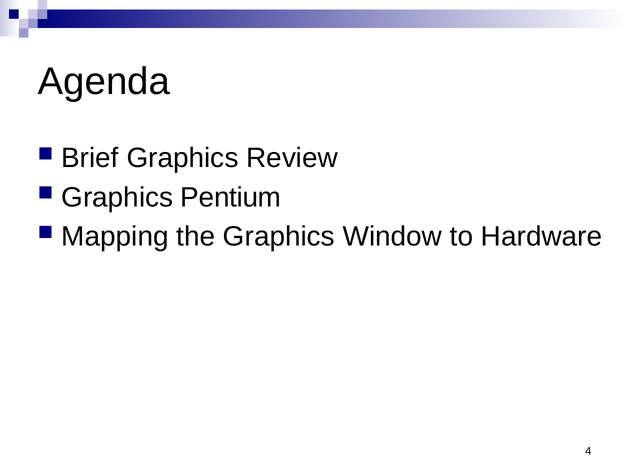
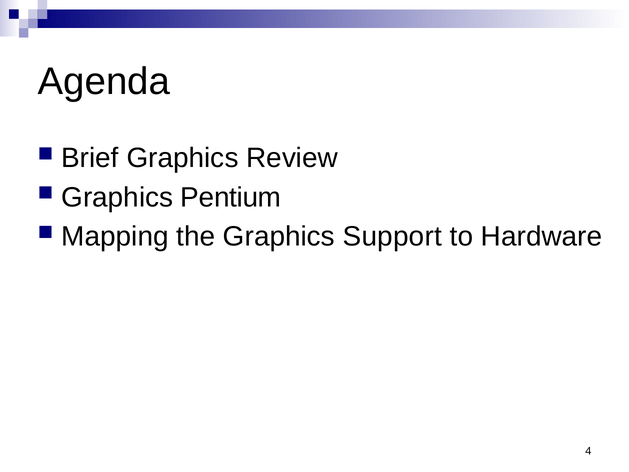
Window: Window -> Support
